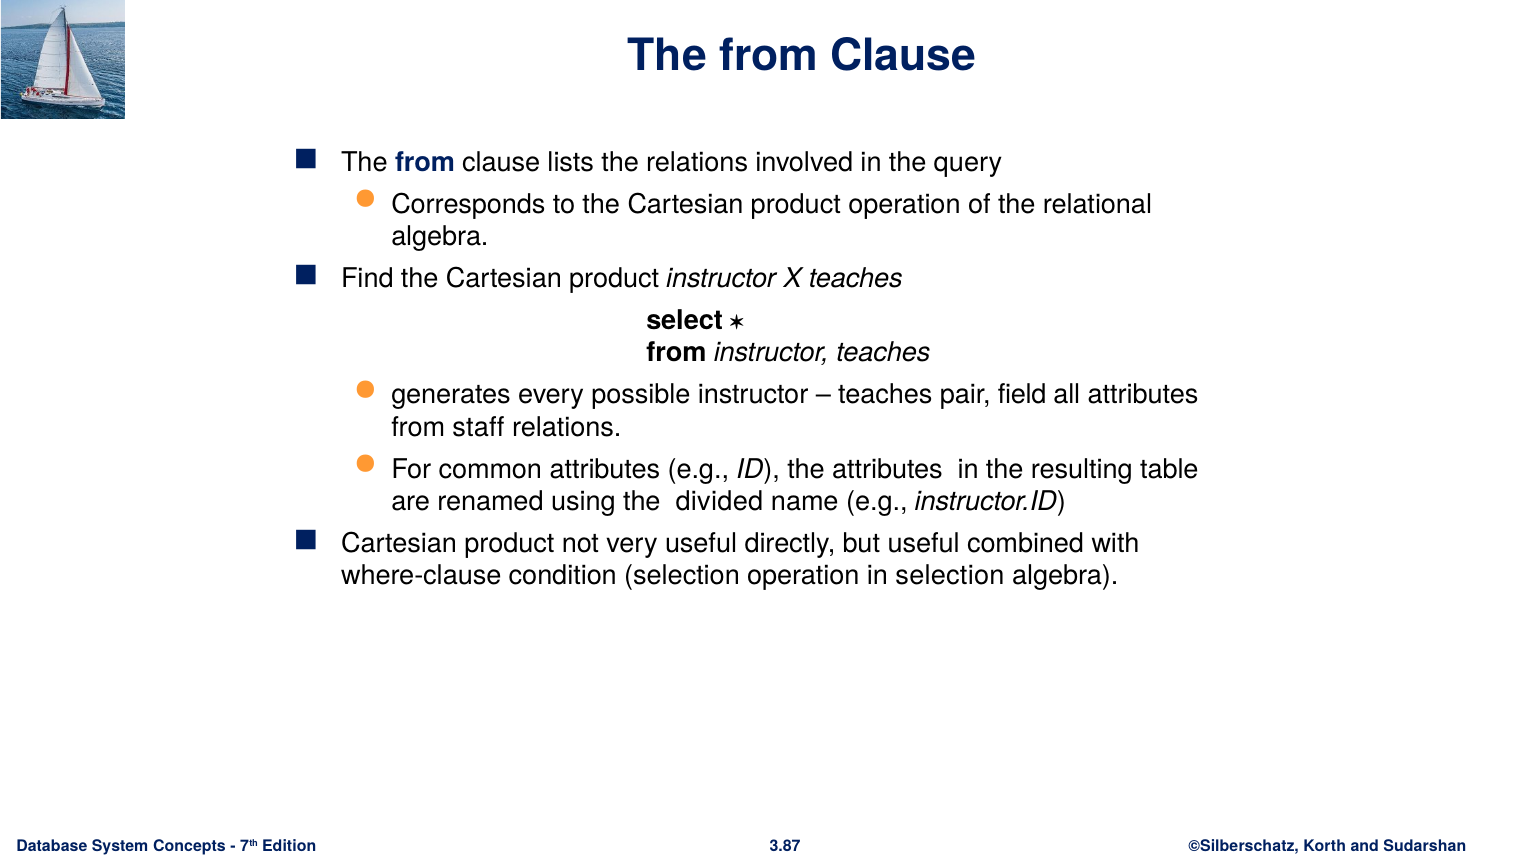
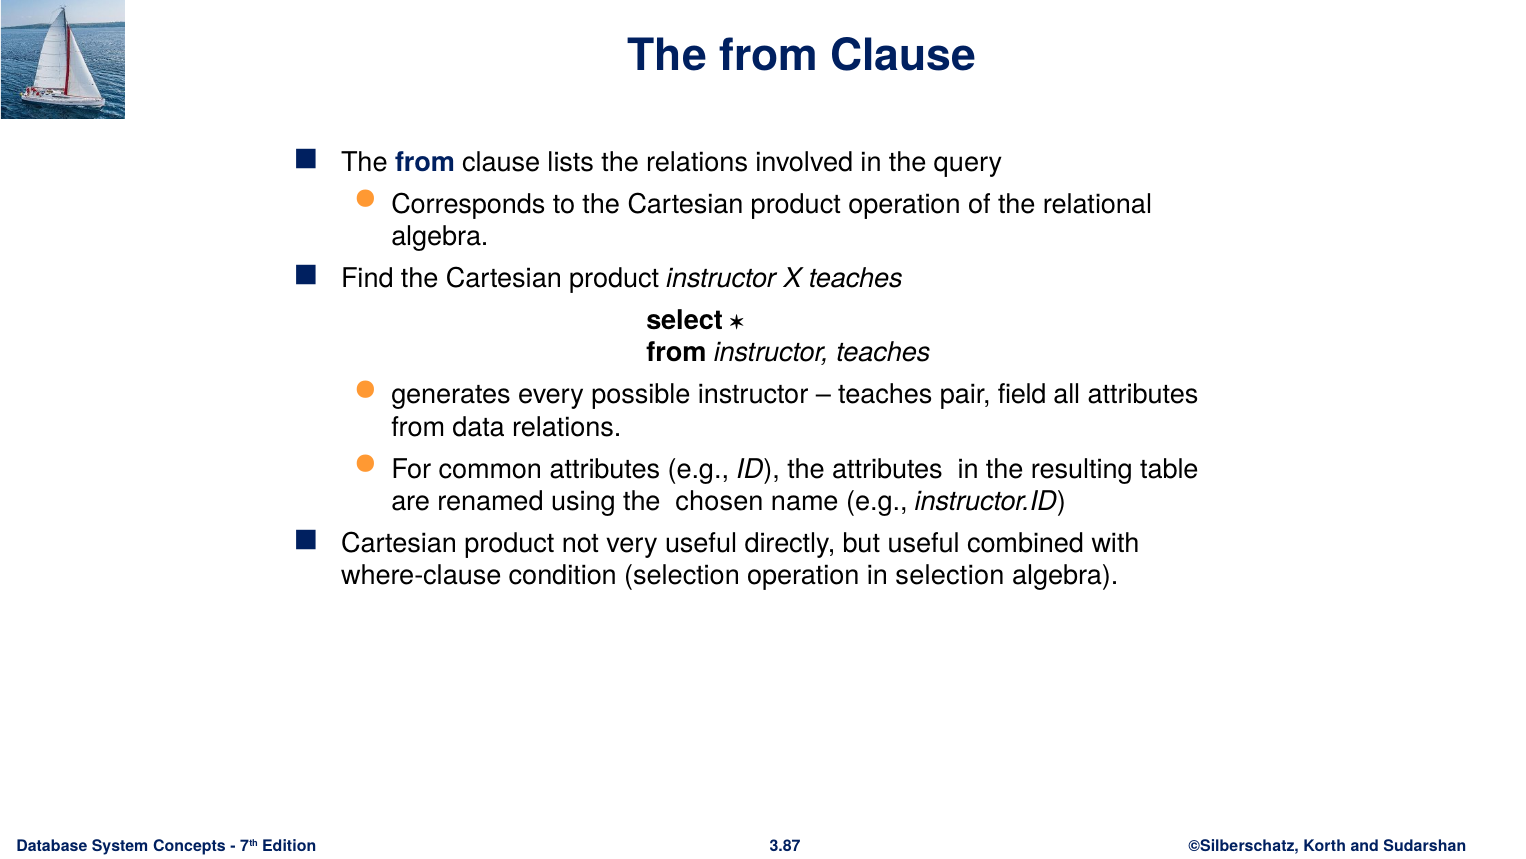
staff: staff -> data
divided: divided -> chosen
